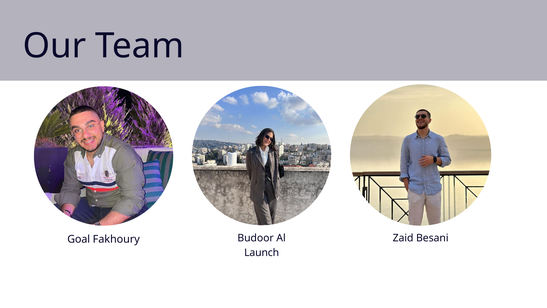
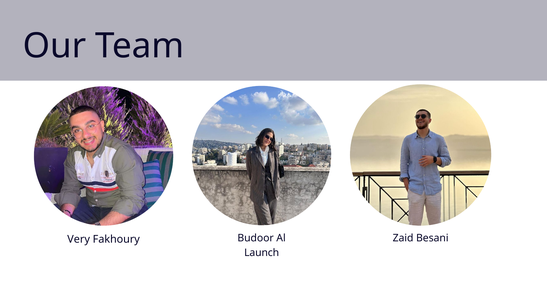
Goal: Goal -> Very
